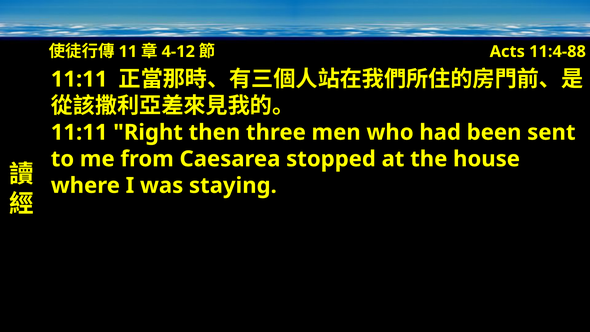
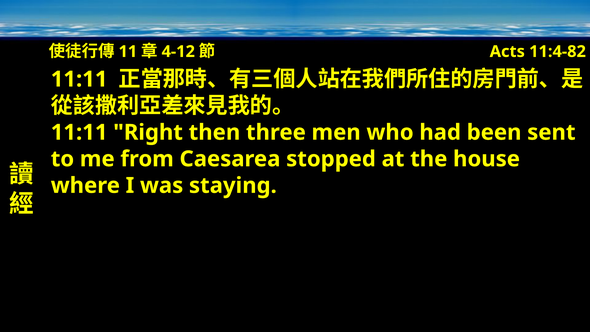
11:4-88: 11:4-88 -> 11:4-82
